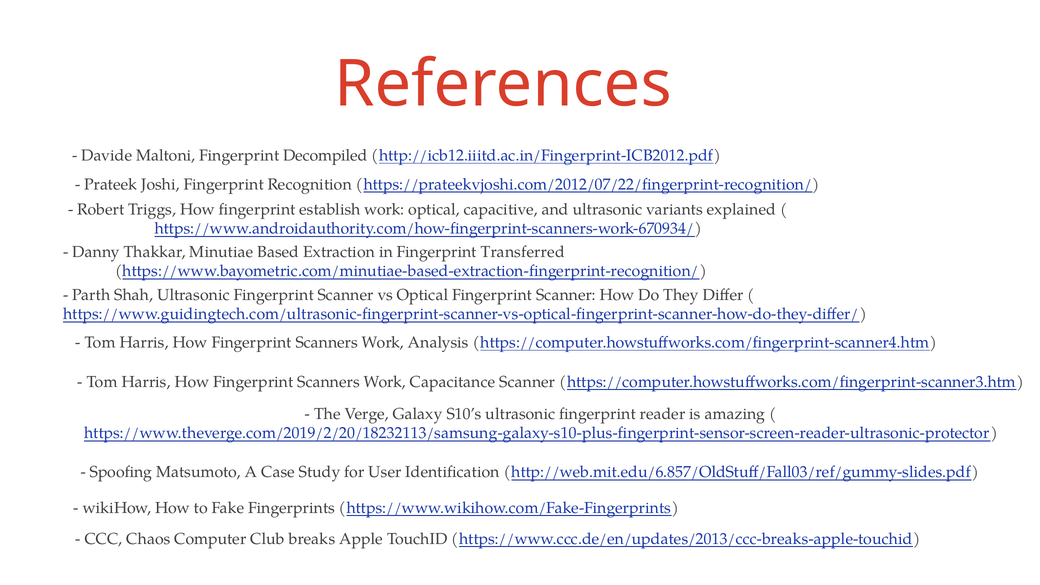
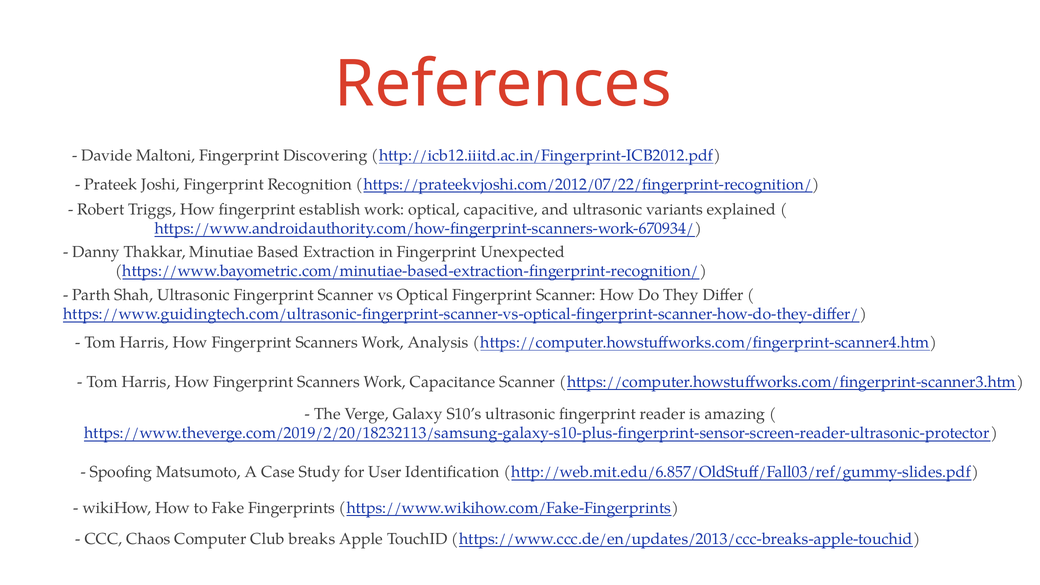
Decompiled: Decompiled -> Discovering
Transferred: Transferred -> Unexpected
